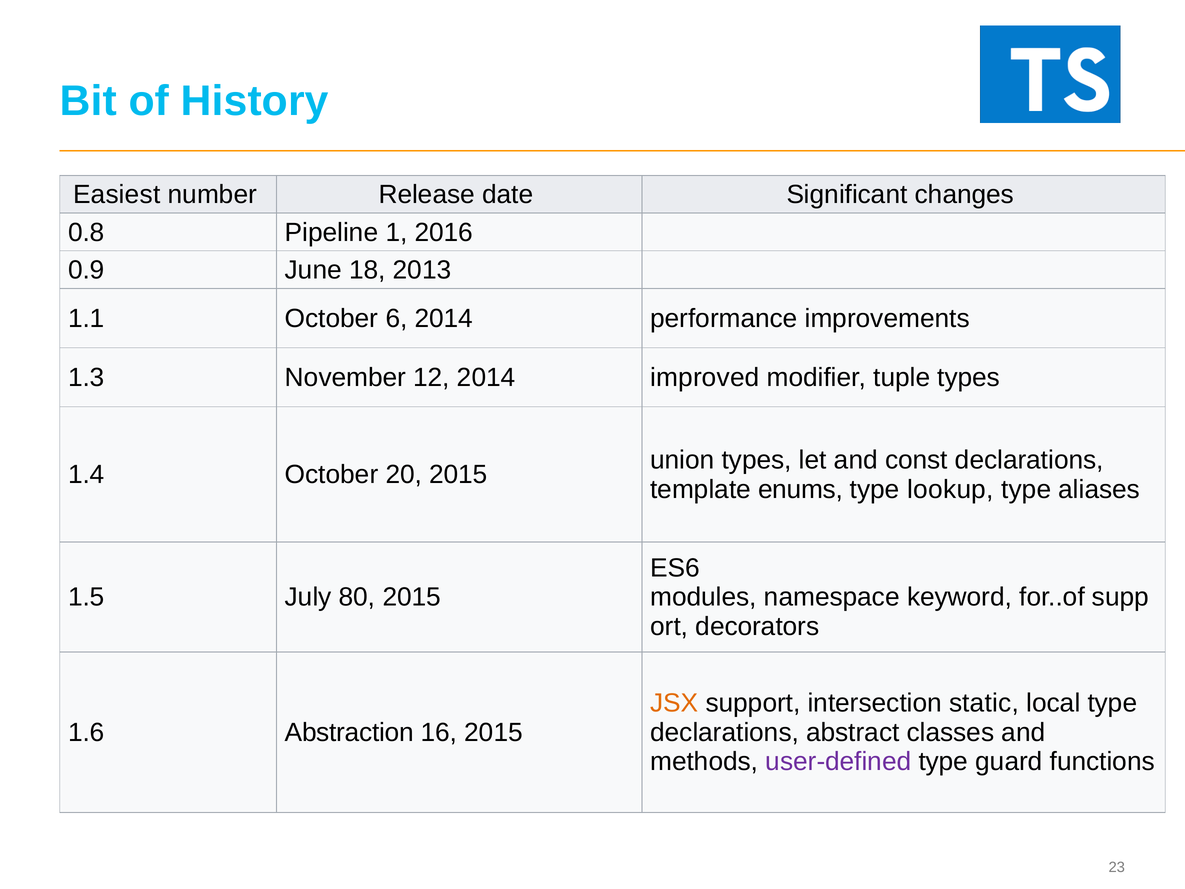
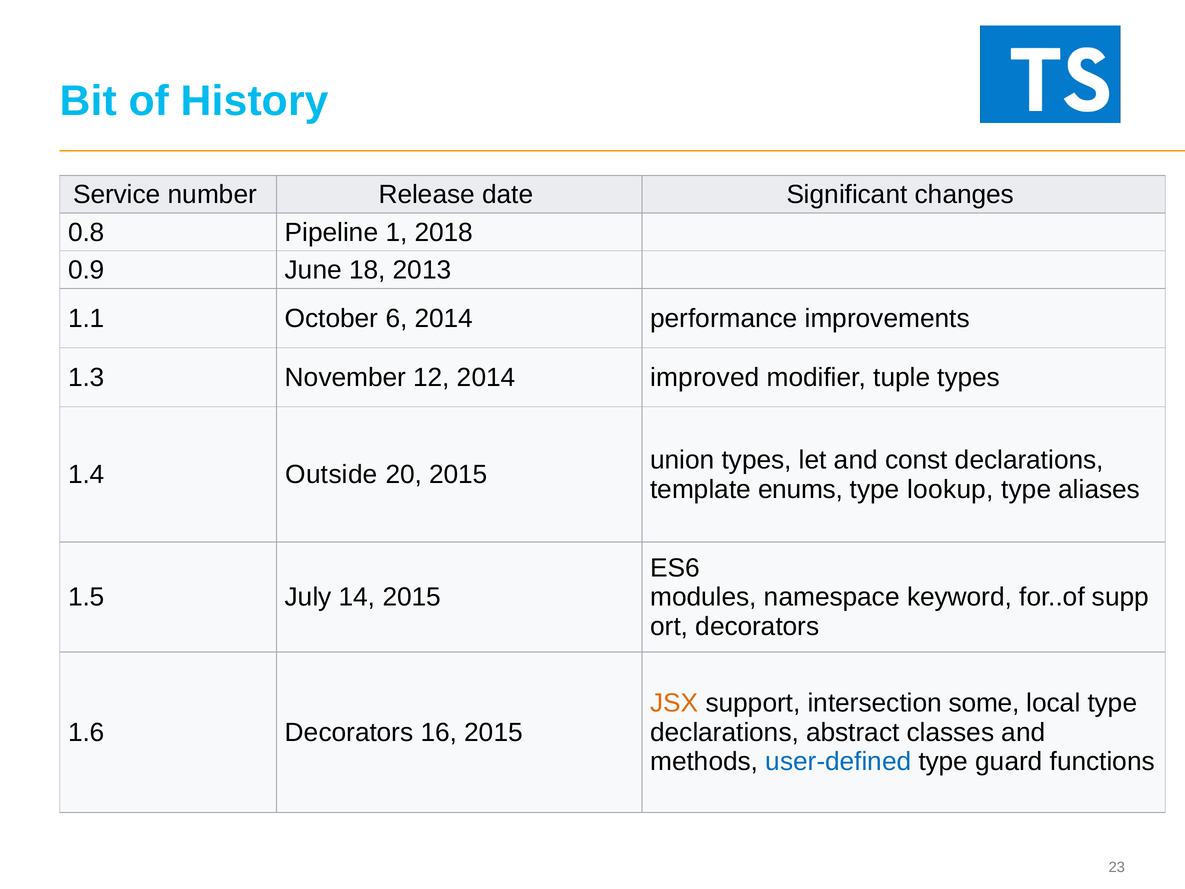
Easiest: Easiest -> Service
2016: 2016 -> 2018
1.4 October: October -> Outside
80: 80 -> 14
static: static -> some
1.6 Abstraction: Abstraction -> Decorators
user-defined colour: purple -> blue
